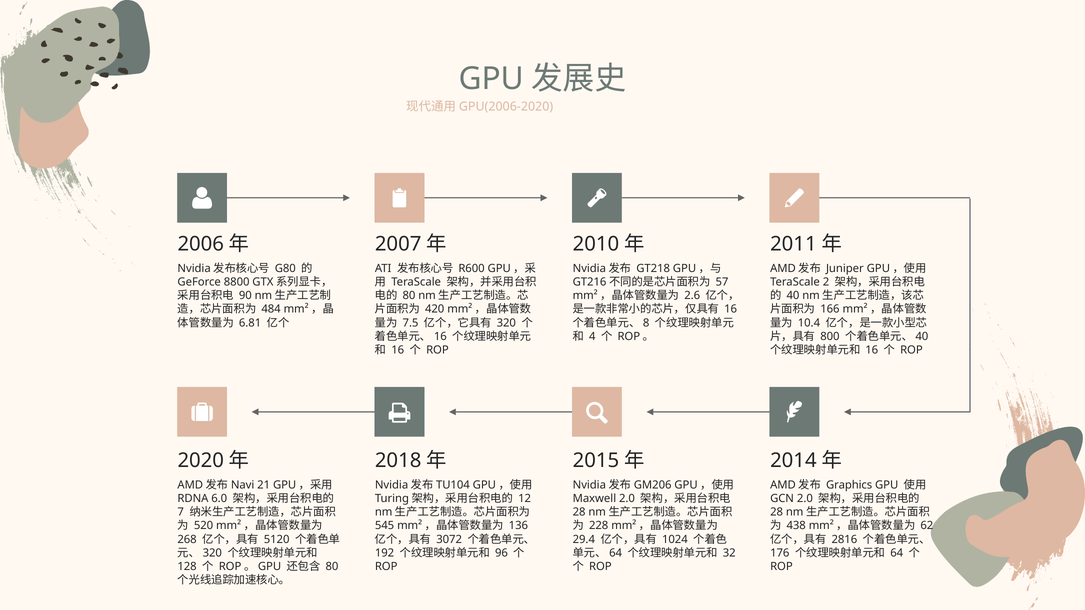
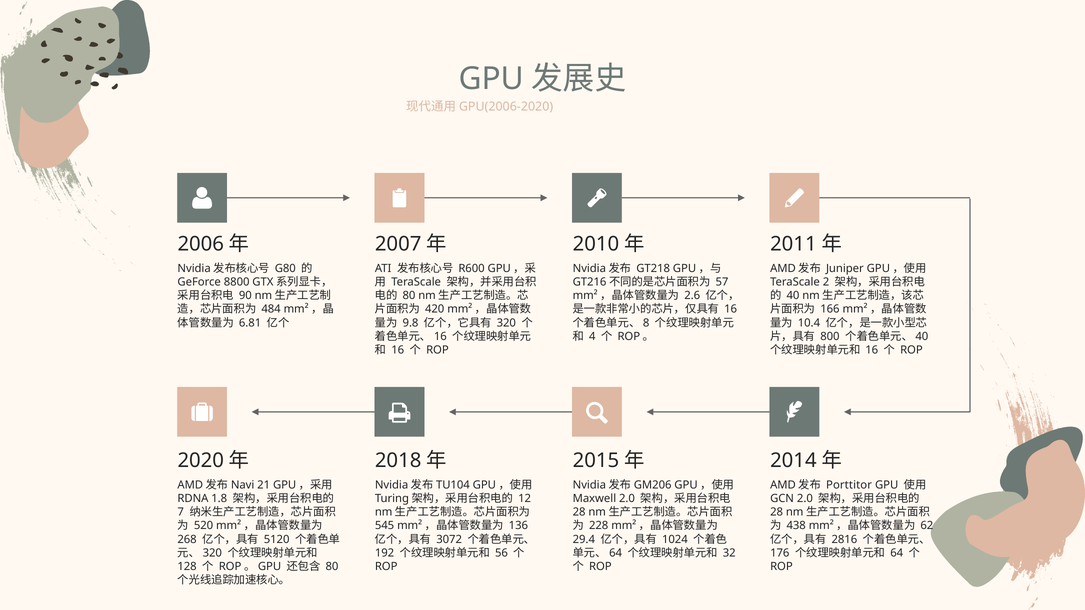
7.5: 7.5 -> 9.8
Graphics: Graphics -> Porttitor
6.0: 6.0 -> 1.8
96: 96 -> 56
